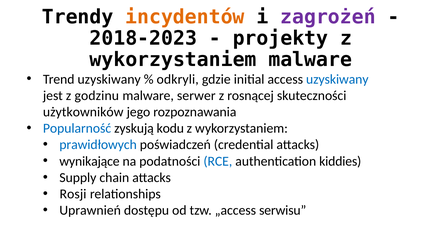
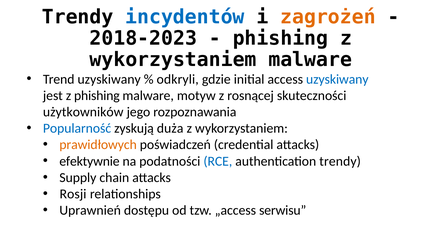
incydentów colour: orange -> blue
zagrożeń colour: purple -> orange
projekty at (280, 38): projekty -> phishing
z godzinu: godzinu -> phishing
serwer: serwer -> motyw
kodu: kodu -> duża
prawidłowych colour: blue -> orange
wynikające: wynikające -> efektywnie
authentication kiddies: kiddies -> trendy
